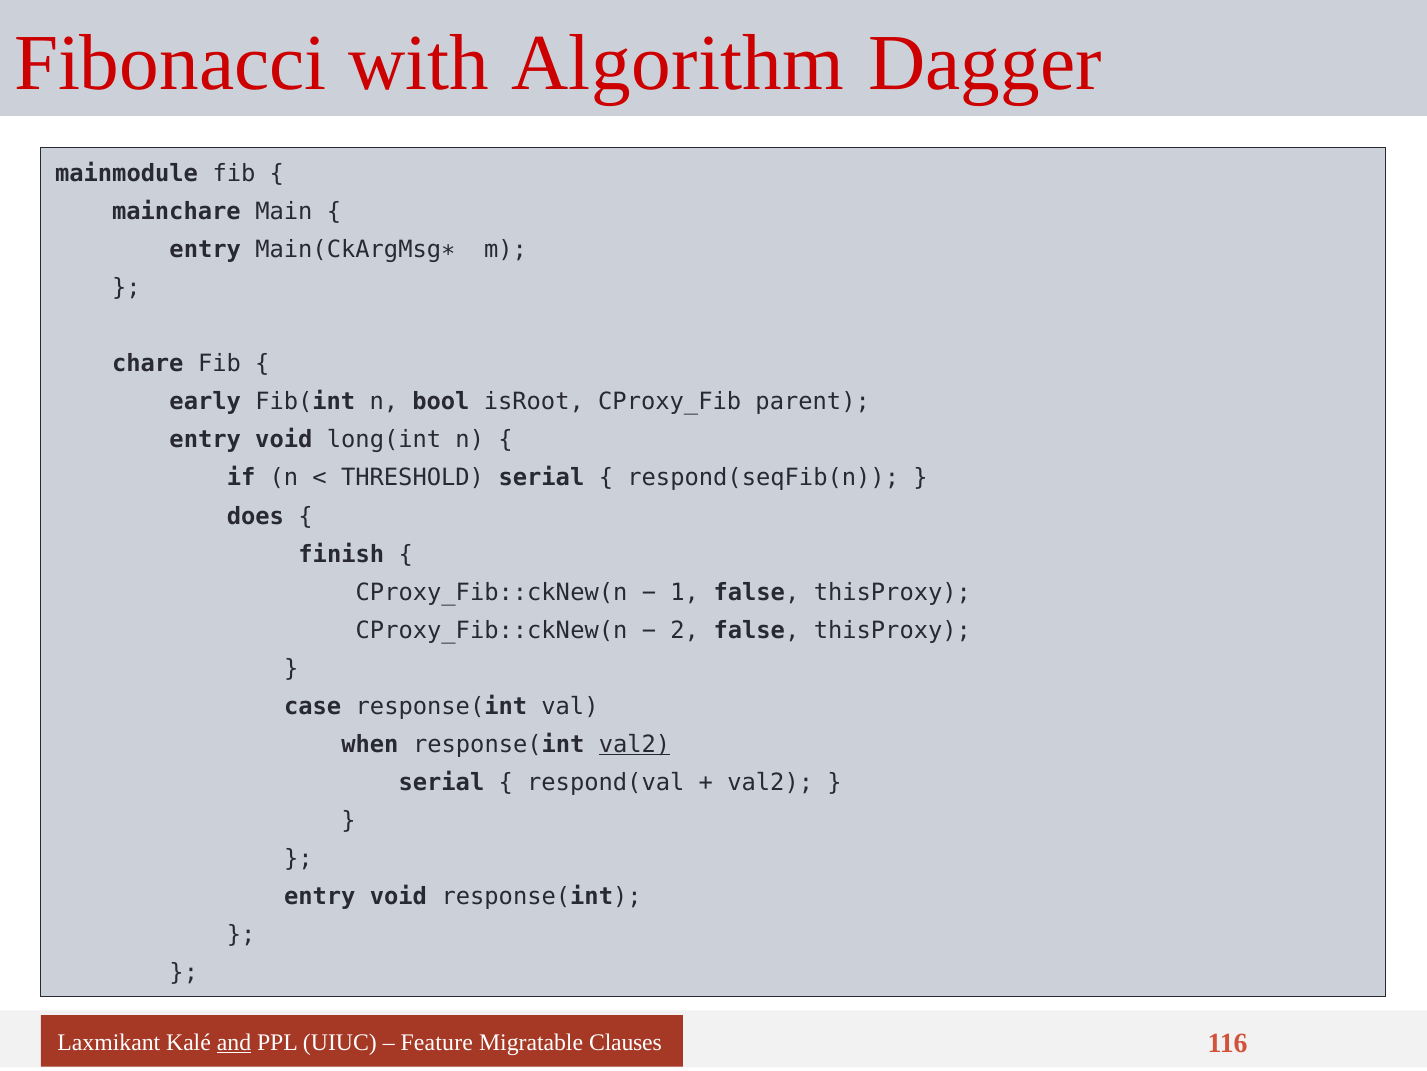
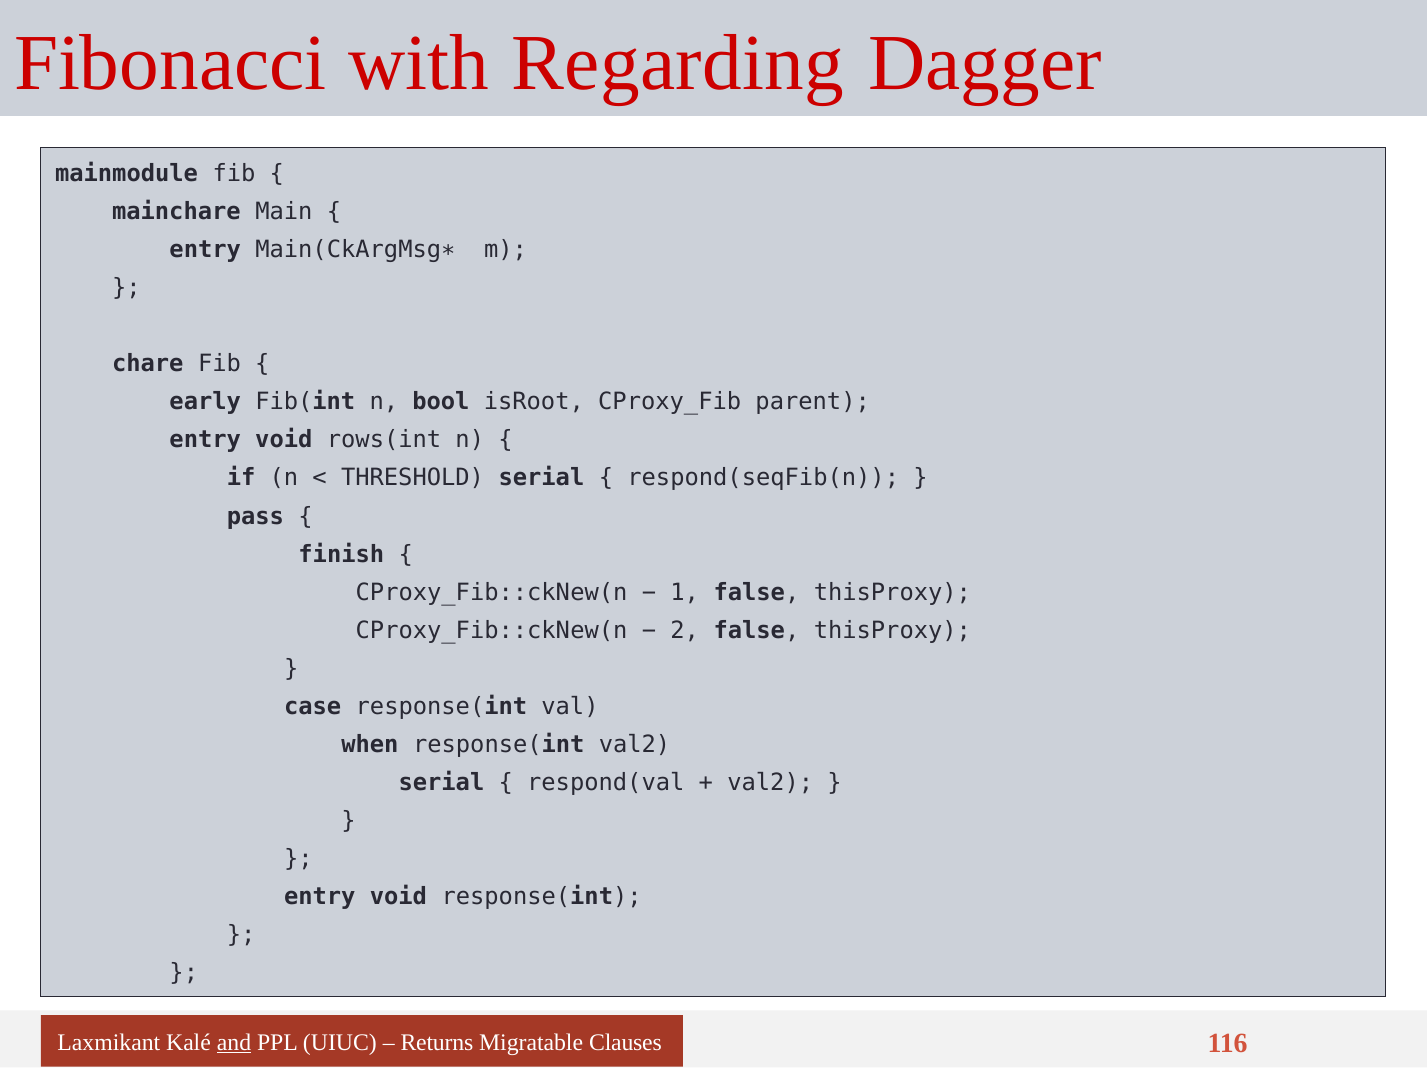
Algorithm: Algorithm -> Regarding
long(int: long(int -> rows(int
does: does -> pass
val2 at (634, 744) underline: present -> none
Feature: Feature -> Returns
